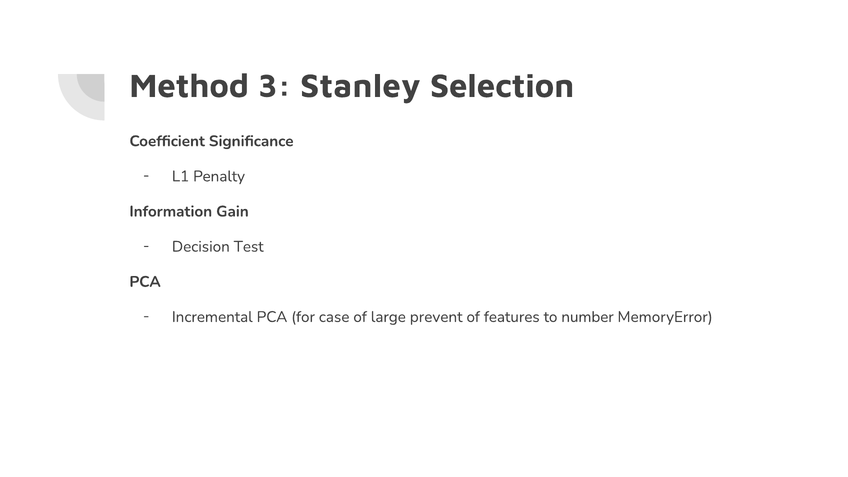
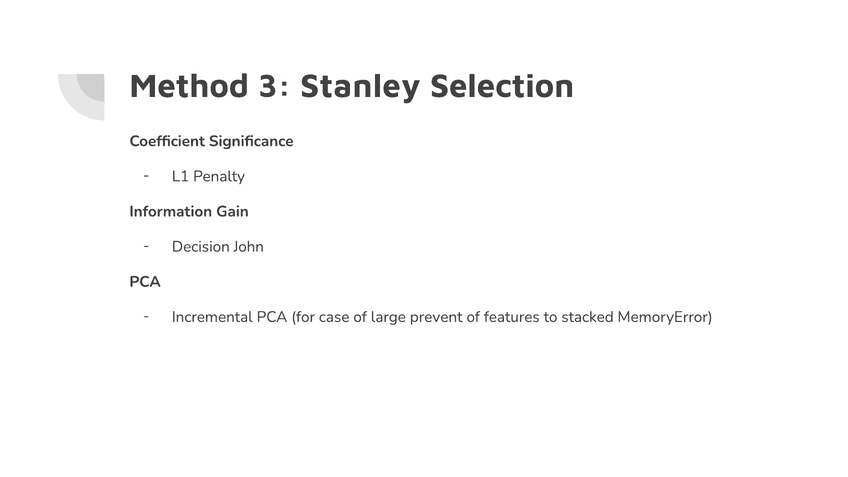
Test: Test -> John
number: number -> stacked
